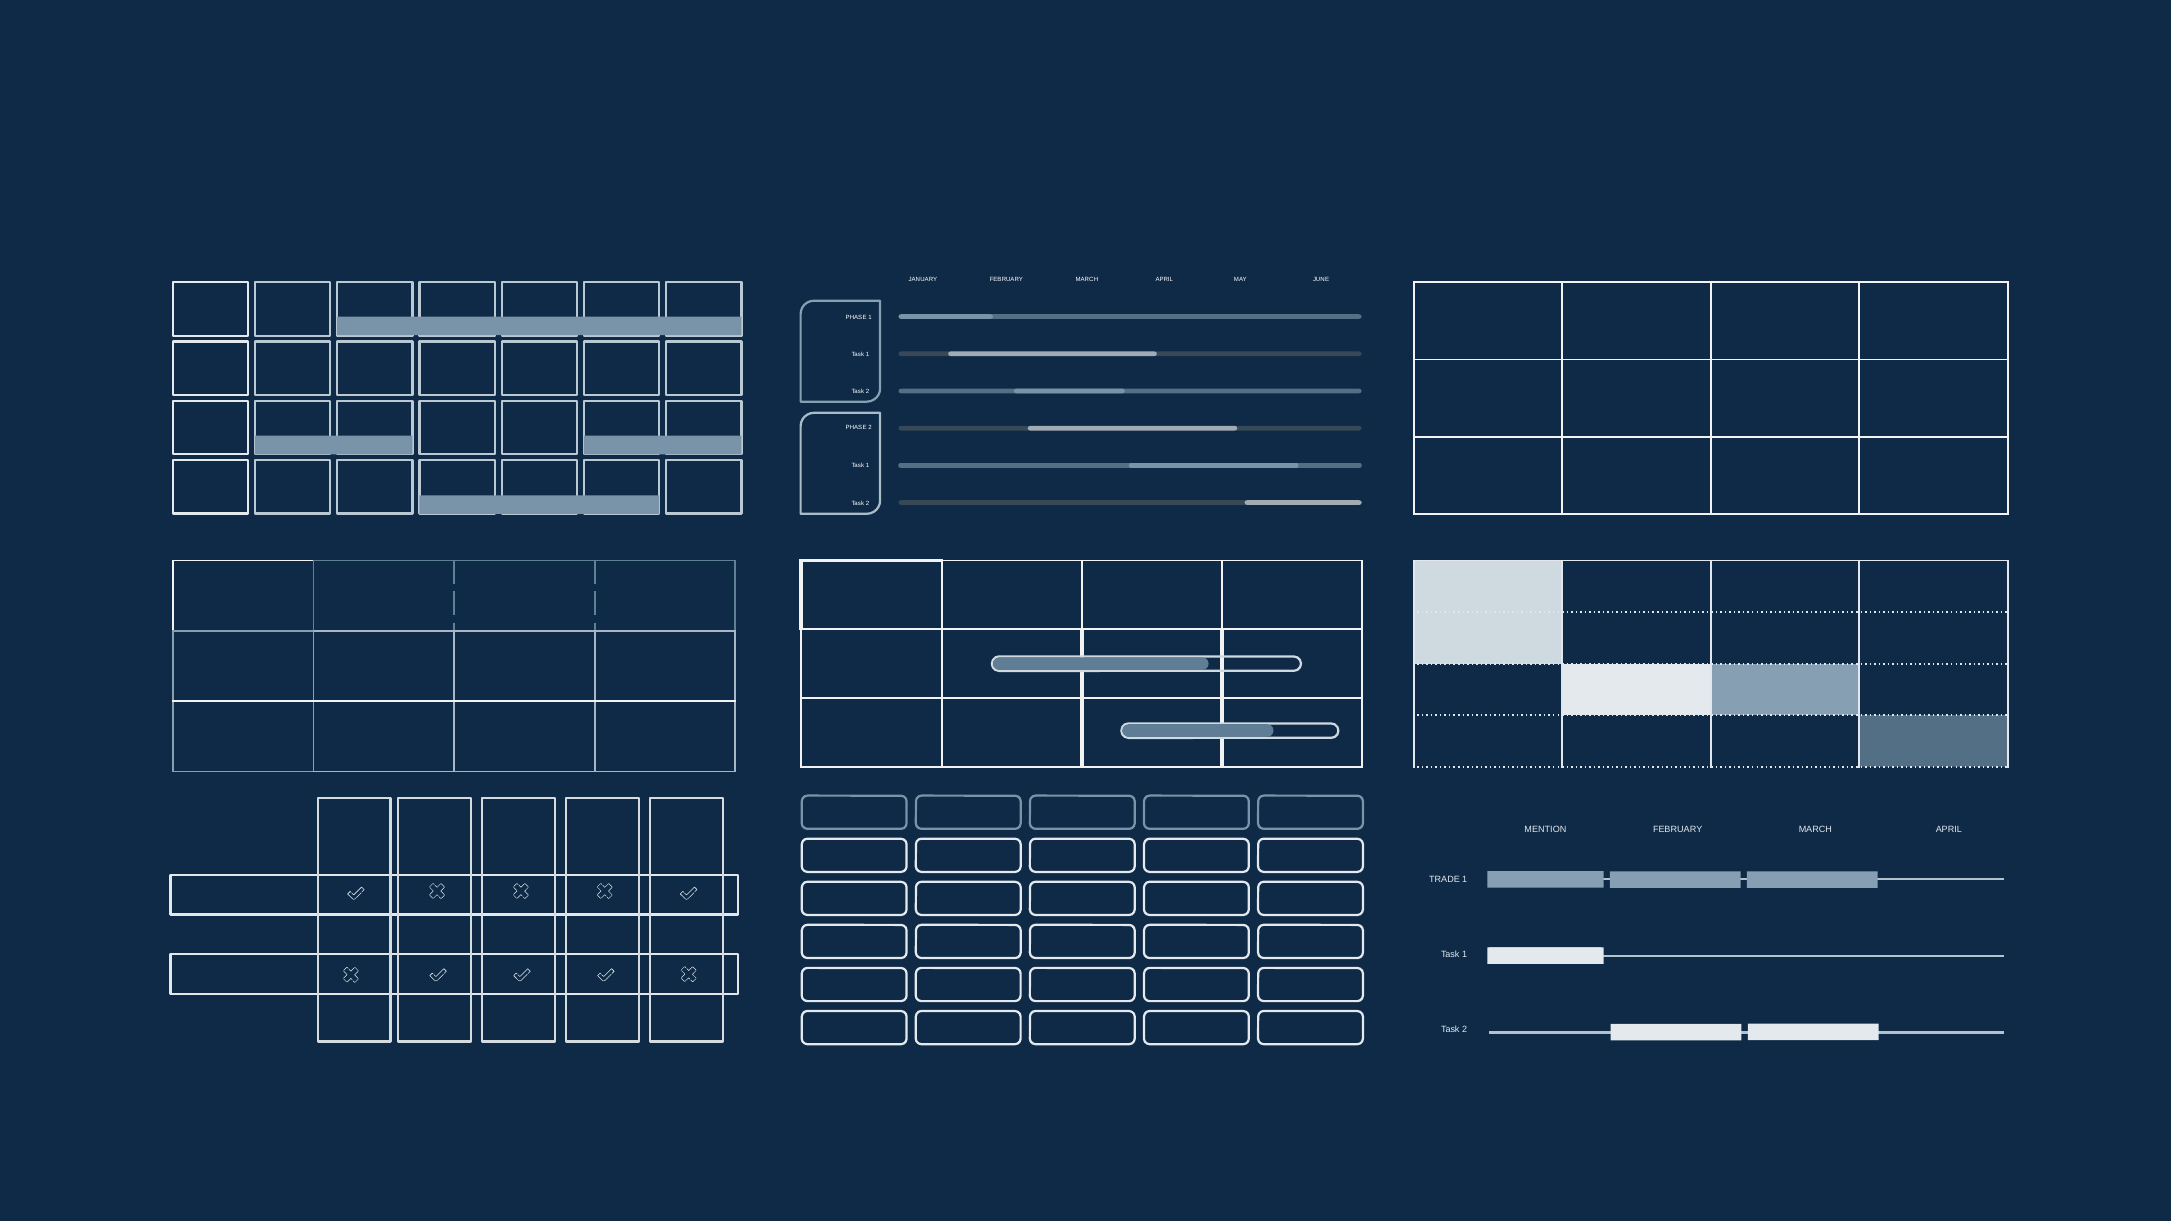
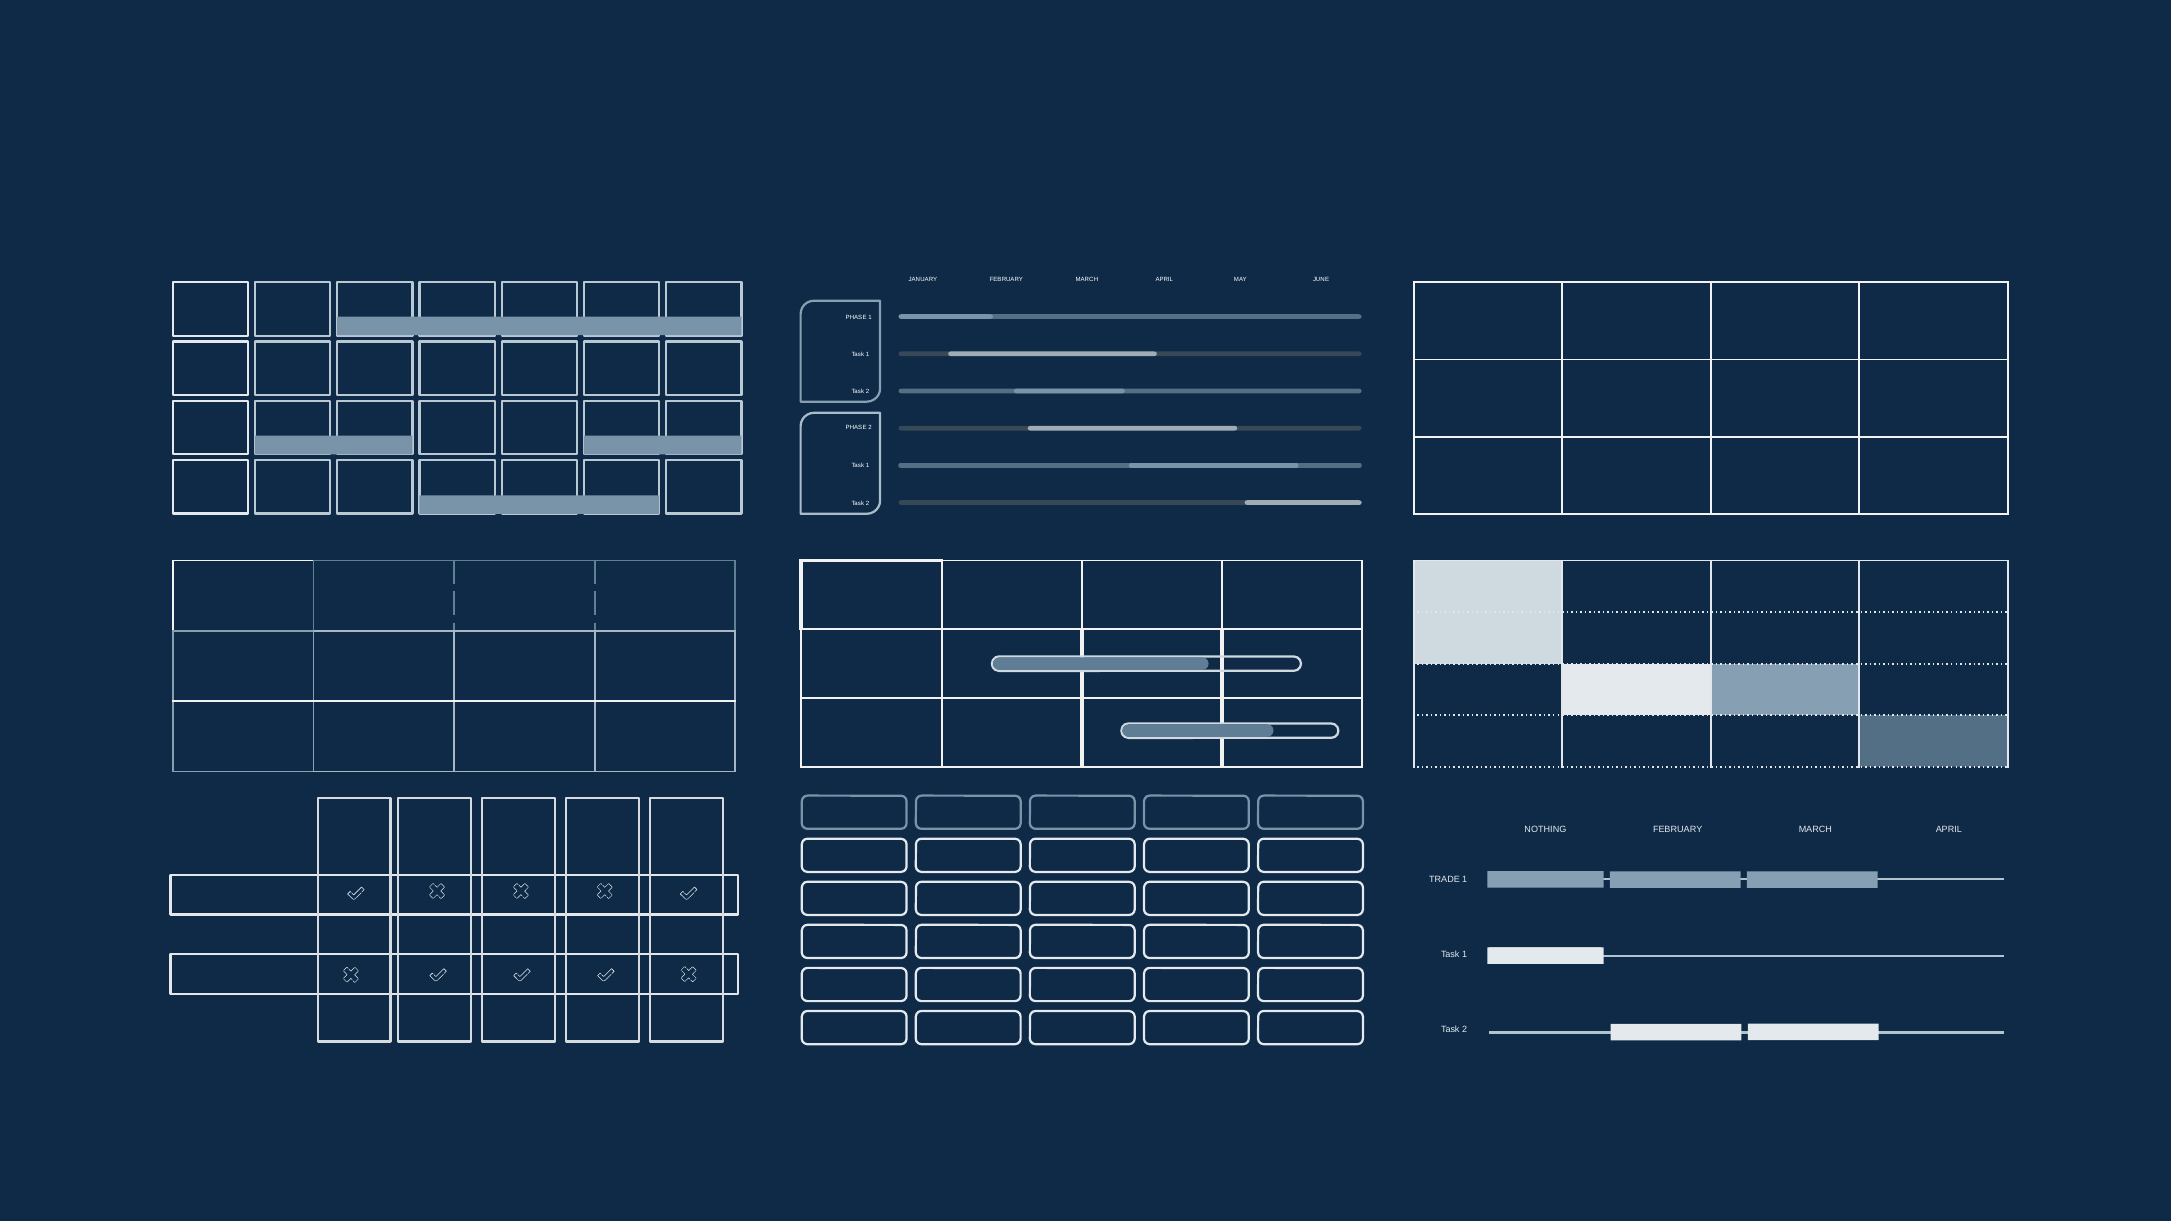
MENTION: MENTION -> NOTHING
